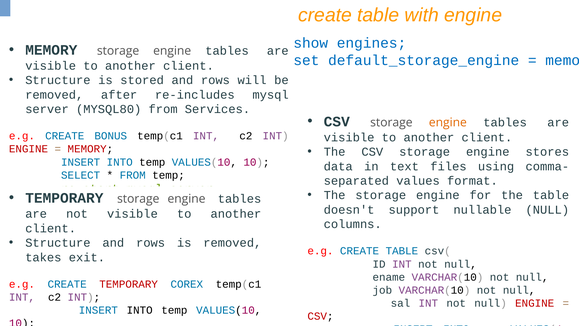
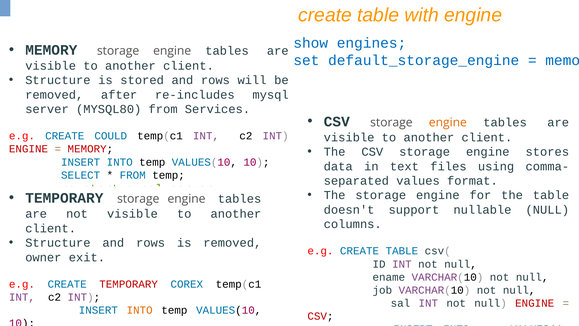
BONUS: BONUS -> COULD
takes: takes -> owner
INTO at (140, 310) colour: black -> orange
